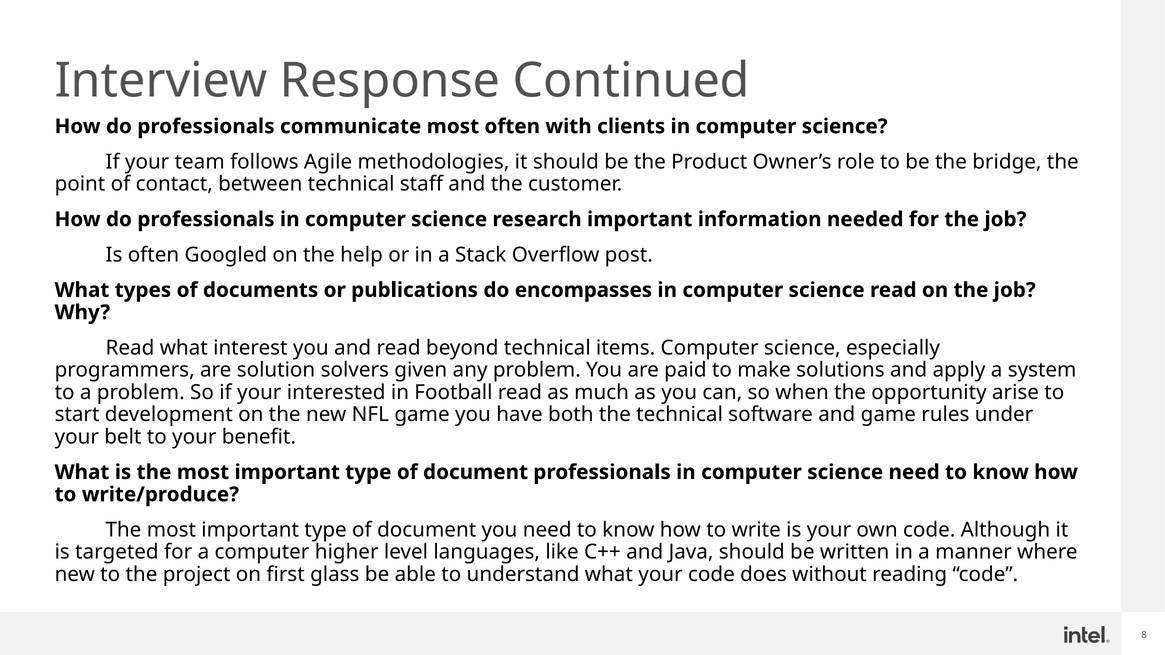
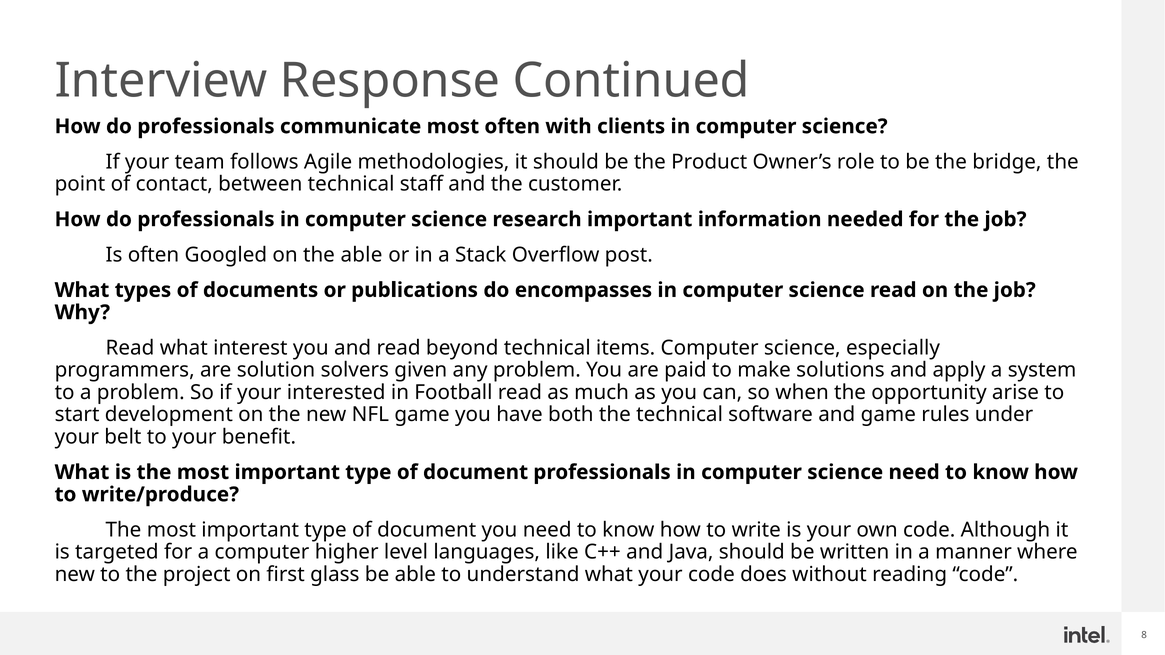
the help: help -> able
